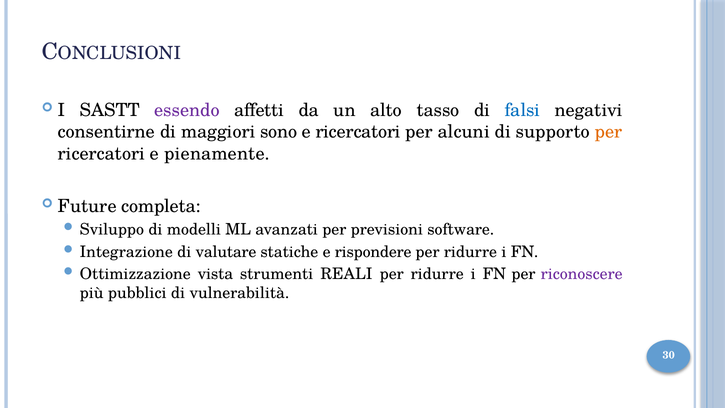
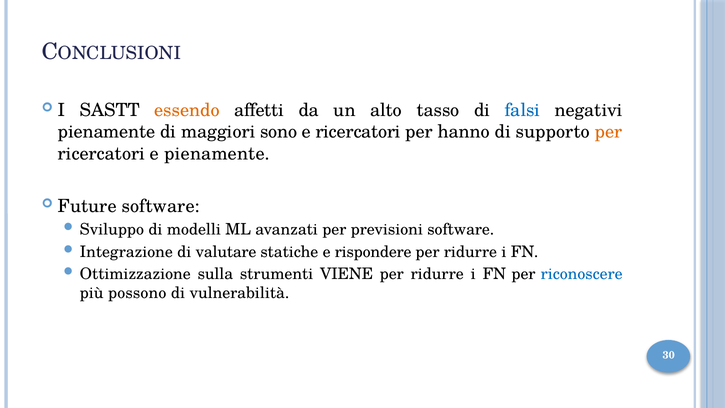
essendo colour: purple -> orange
consentirne at (107, 132): consentirne -> pienamente
alcuni: alcuni -> hanno
Future completa: completa -> software
vista: vista -> sulla
REALI: REALI -> VIENE
riconoscere colour: purple -> blue
pubblici: pubblici -> possono
